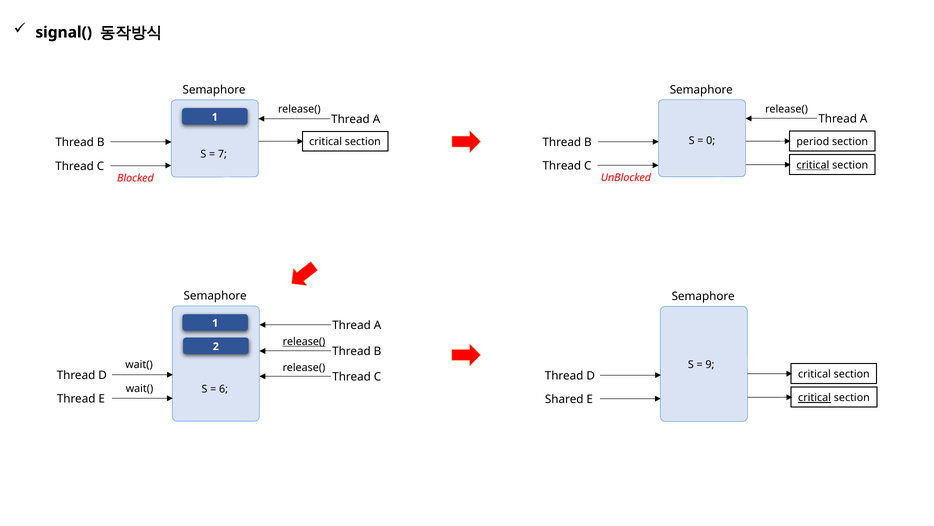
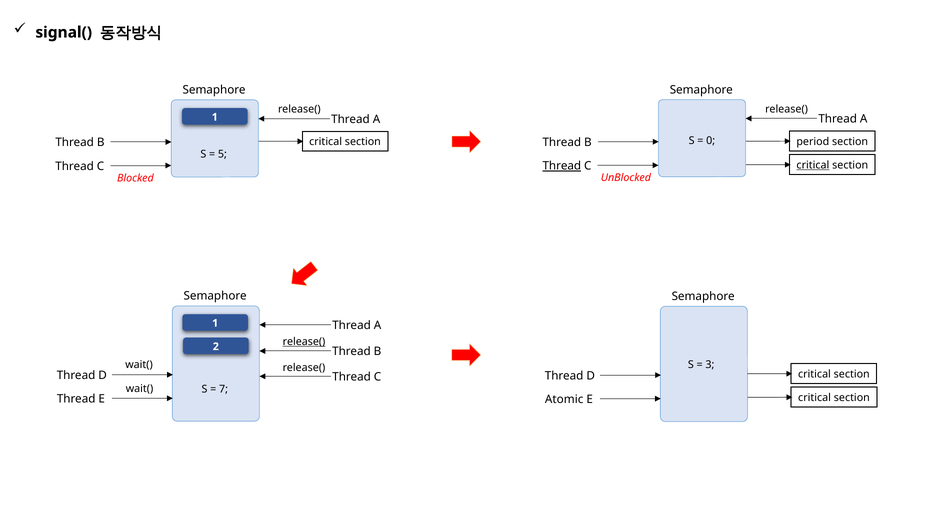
7: 7 -> 5
Thread at (562, 166) underline: none -> present
9: 9 -> 3
6: 6 -> 7
critical at (815, 397) underline: present -> none
Shared: Shared -> Atomic
